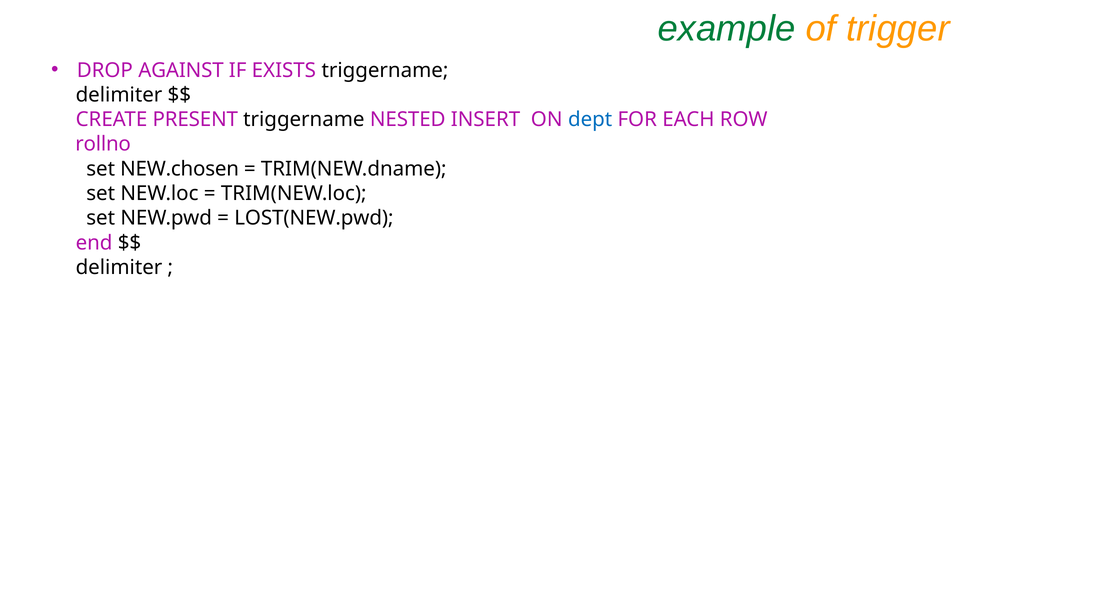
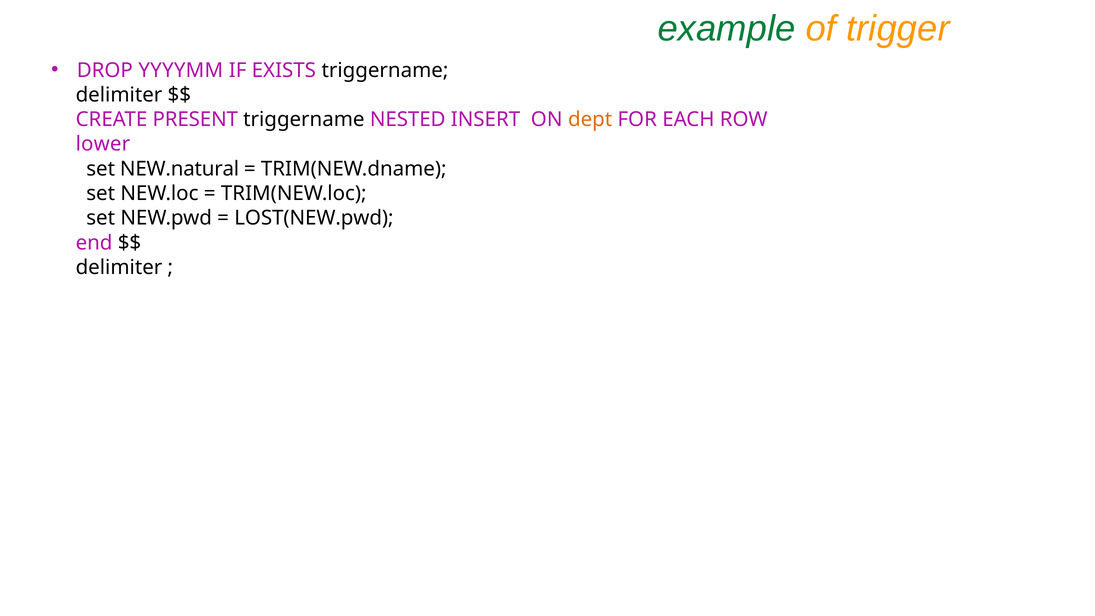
AGAINST: AGAINST -> YYYYMM
dept colour: blue -> orange
rollno: rollno -> lower
NEW.chosen: NEW.chosen -> NEW.natural
